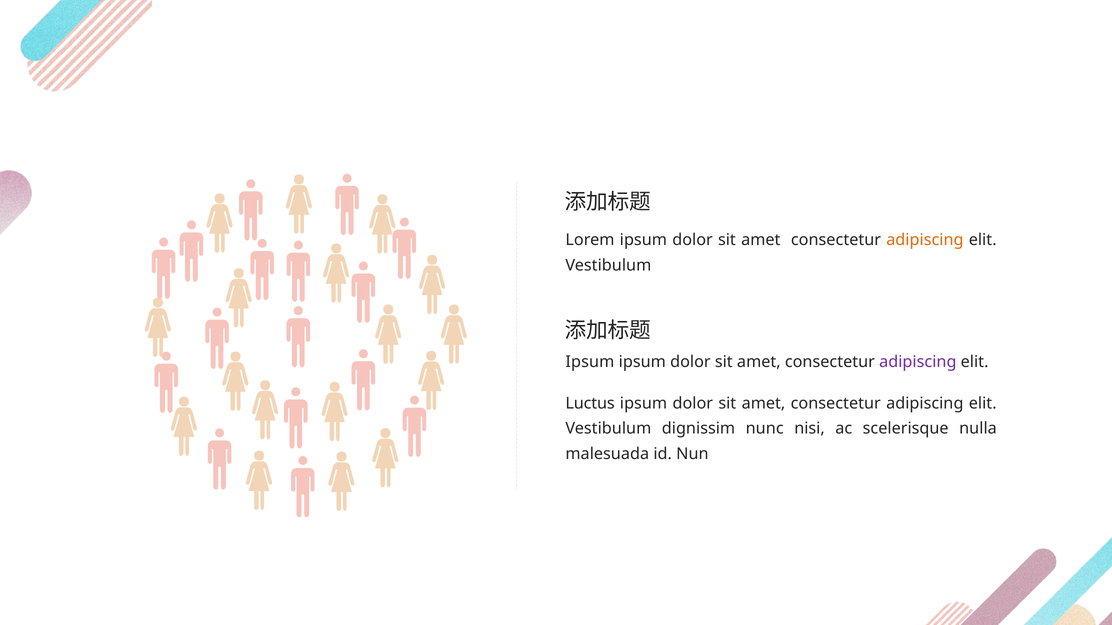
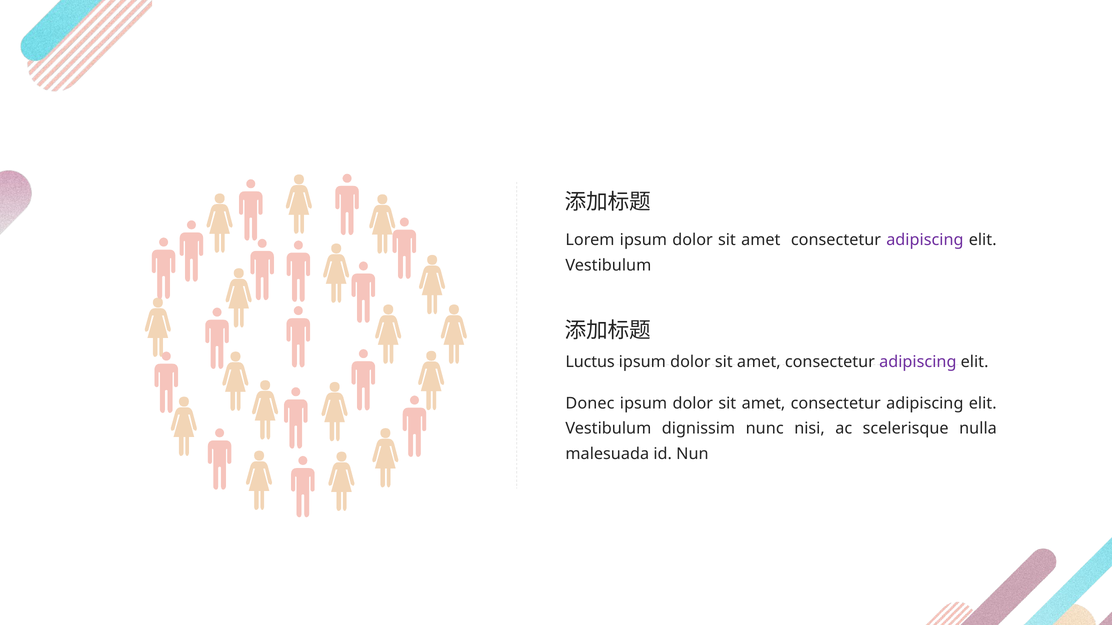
adipiscing at (925, 240) colour: orange -> purple
Ipsum at (590, 362): Ipsum -> Luctus
Luctus: Luctus -> Donec
